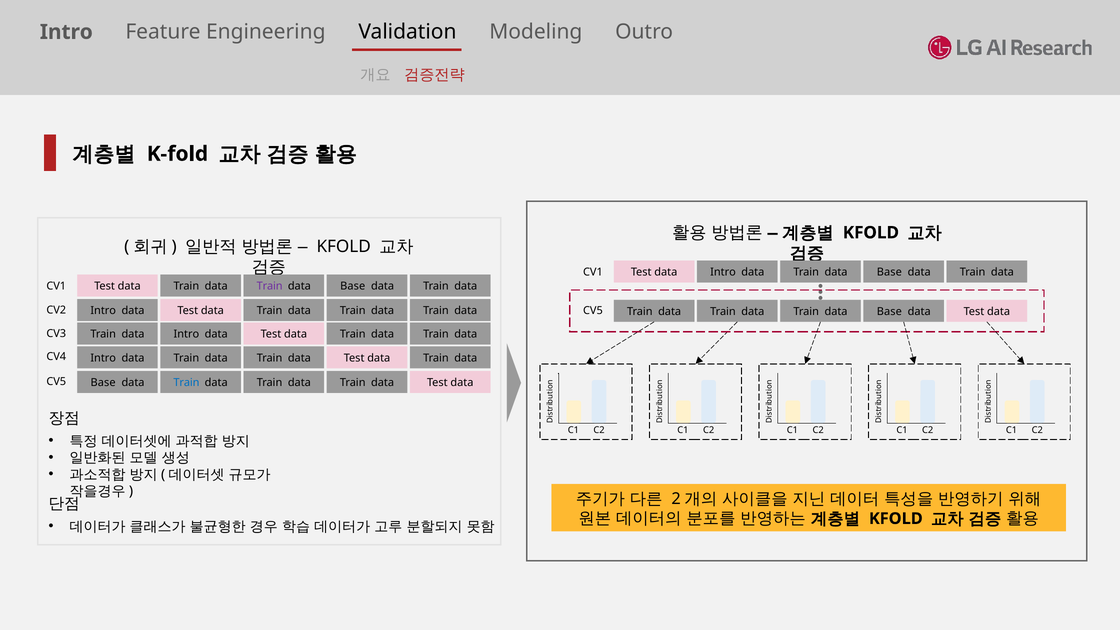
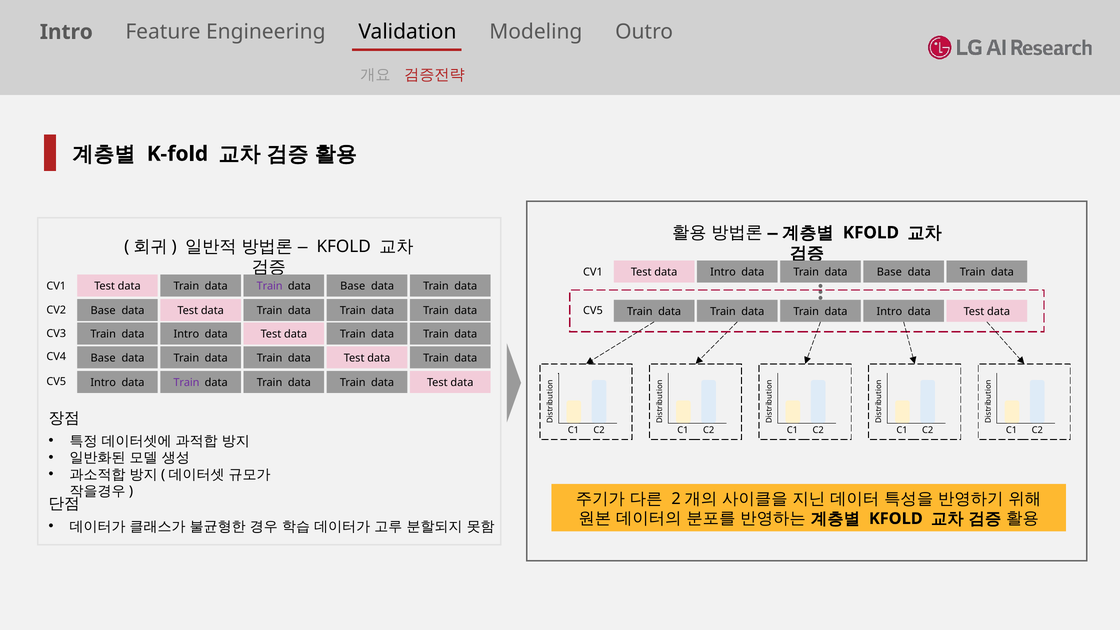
Intro at (103, 311): Intro -> Base
Base at (889, 312): Base -> Intro
Intro at (103, 358): Intro -> Base
Base at (103, 383): Base -> Intro
Train at (186, 383) colour: blue -> purple
